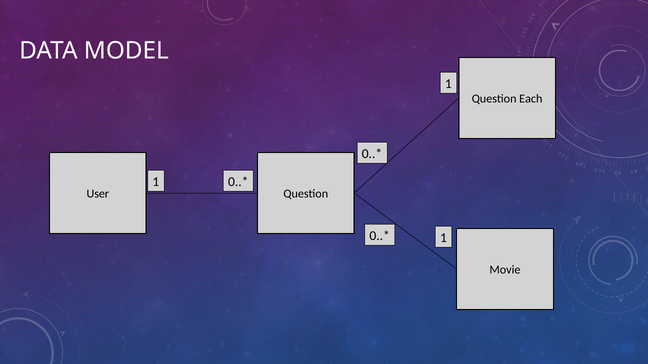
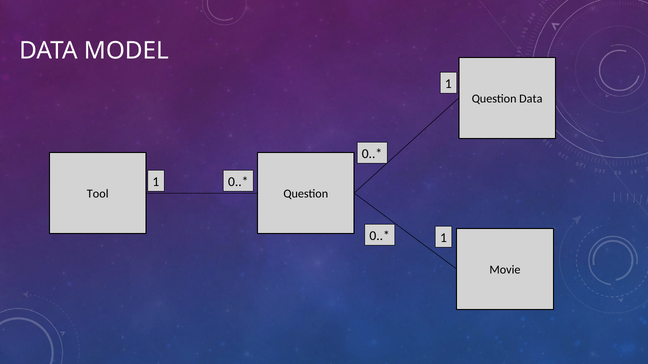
Question Each: Each -> Data
User: User -> Tool
